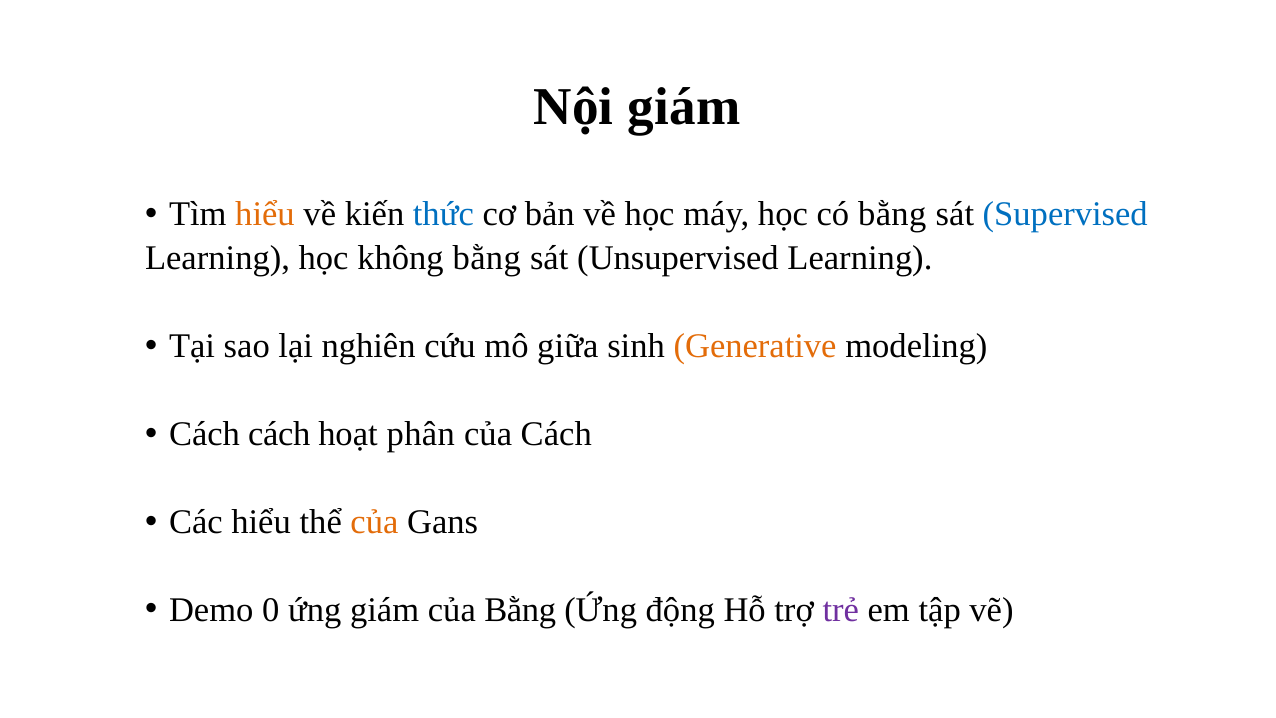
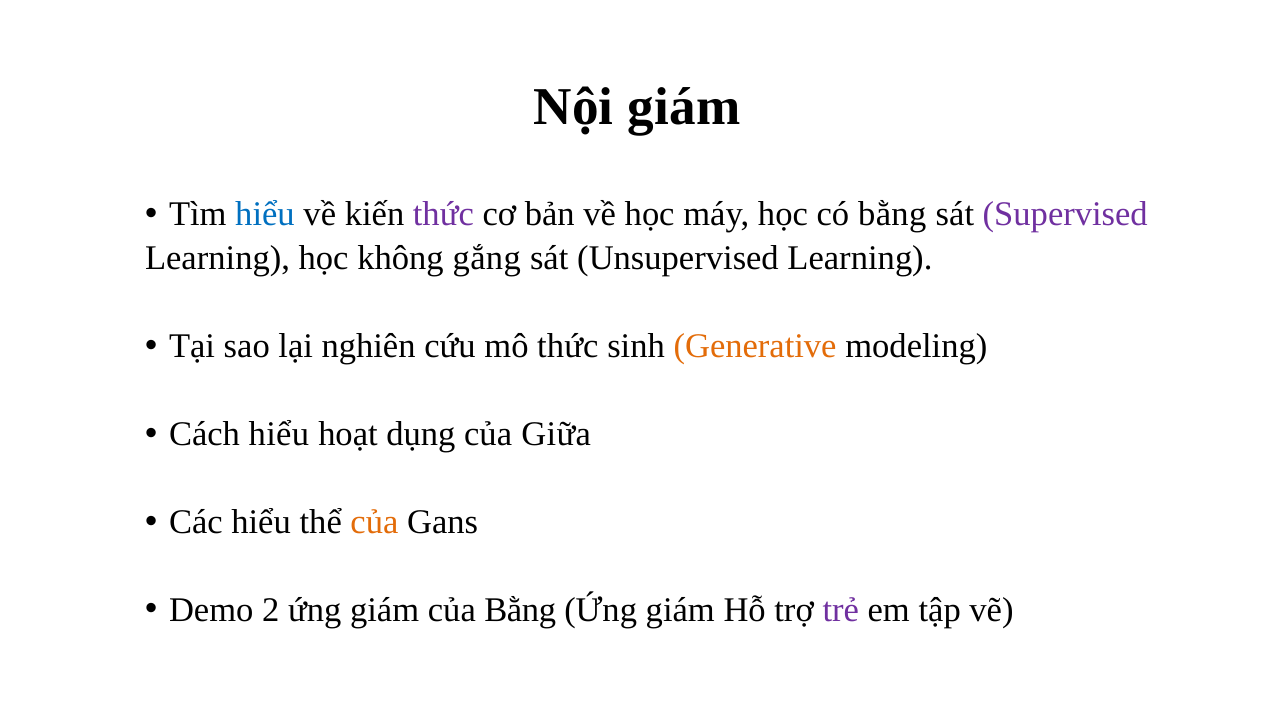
hiểu at (265, 214) colour: orange -> blue
thức at (443, 214) colour: blue -> purple
Supervised colour: blue -> purple
không bằng: bằng -> gắng
mô giữa: giữa -> thức
Cách cách: cách -> hiểu
phân: phân -> dụng
của Cách: Cách -> Giữa
0: 0 -> 2
động at (680, 610): động -> giám
